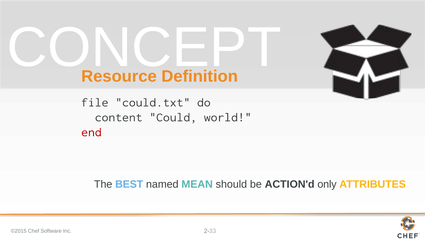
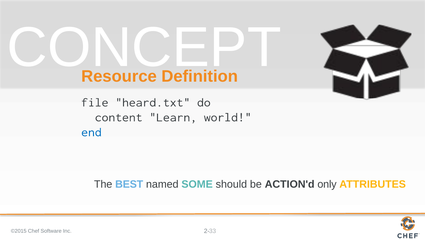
could.txt: could.txt -> heard.txt
Could: Could -> Learn
end colour: red -> blue
MEAN: MEAN -> SOME
